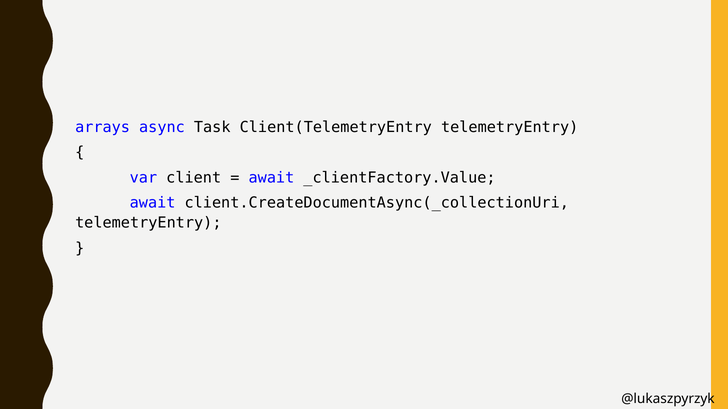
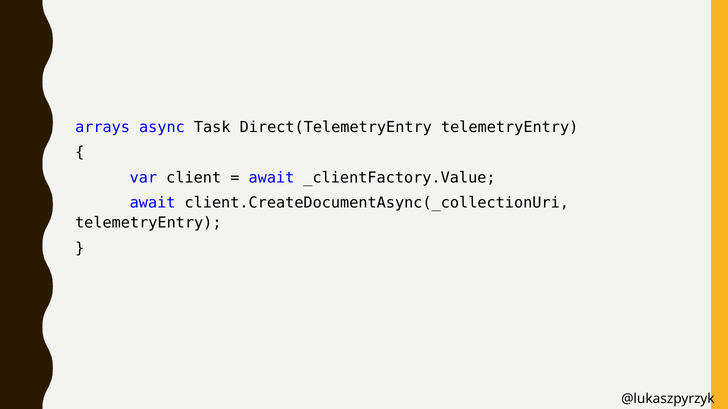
Client(TelemetryEntry: Client(TelemetryEntry -> Direct(TelemetryEntry
